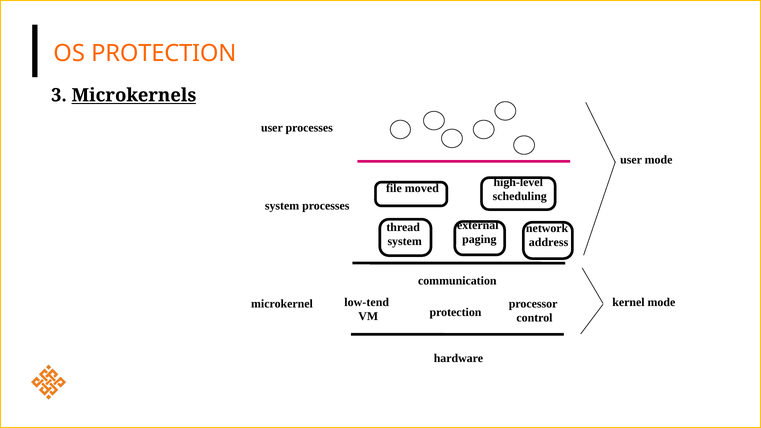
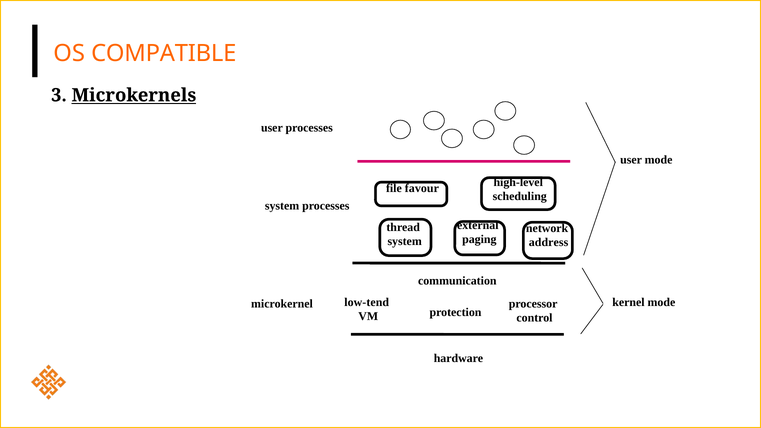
OS PROTECTION: PROTECTION -> COMPATIBLE
moved: moved -> favour
